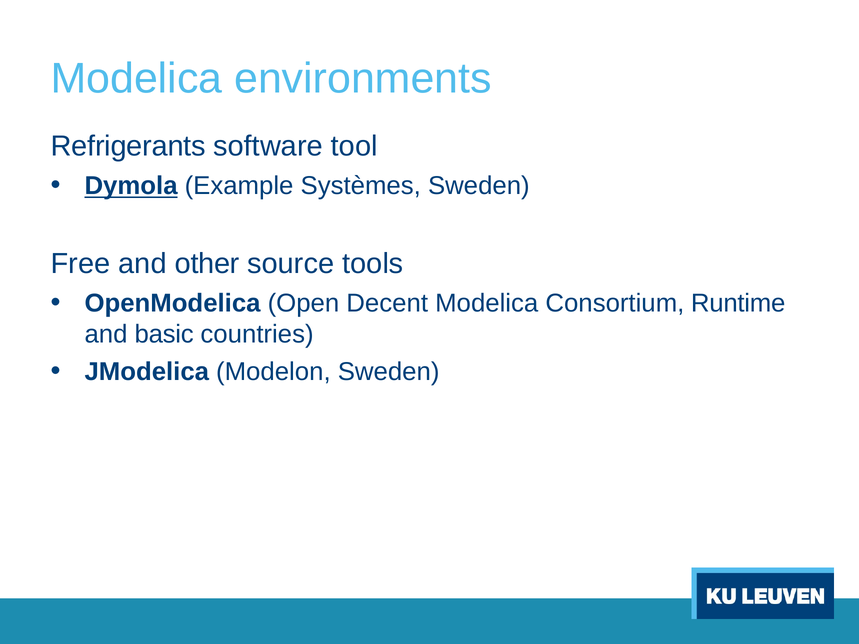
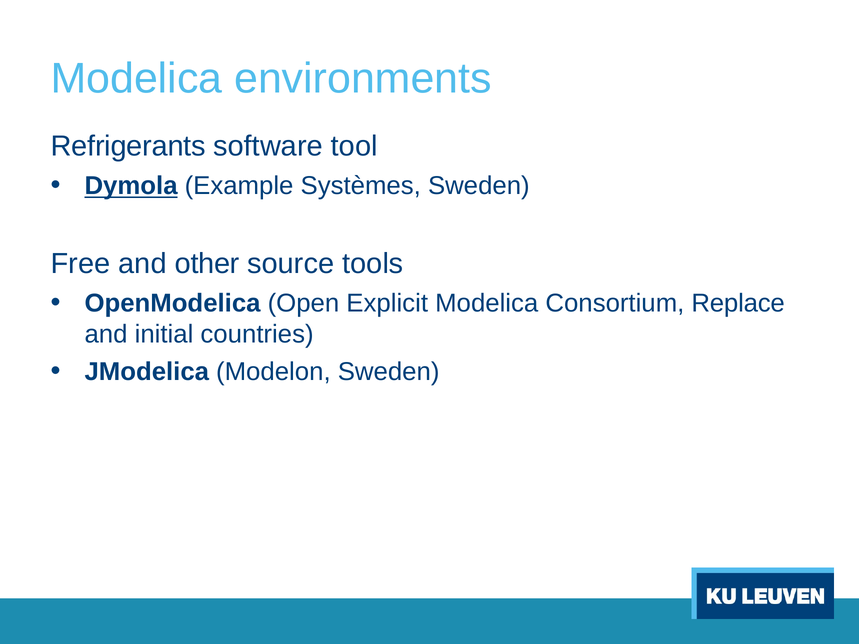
Decent: Decent -> Explicit
Runtime: Runtime -> Replace
basic: basic -> initial
